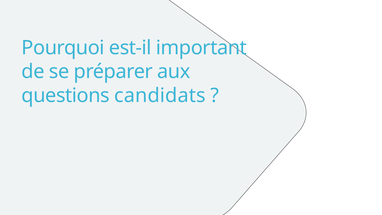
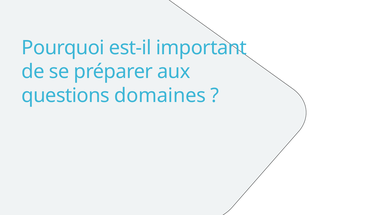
candidats: candidats -> domaines
